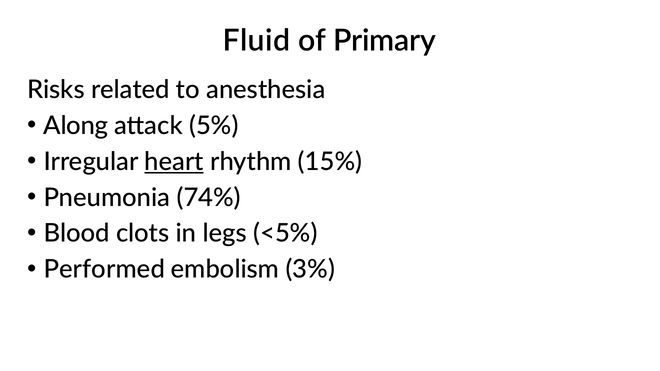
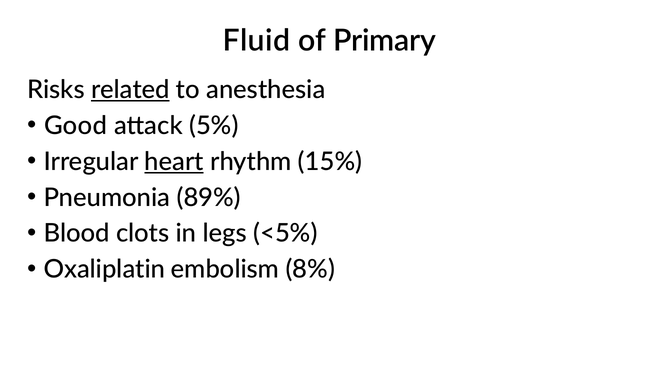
related underline: none -> present
Along: Along -> Good
74%: 74% -> 89%
Performed: Performed -> Oxaliplatin
3%: 3% -> 8%
